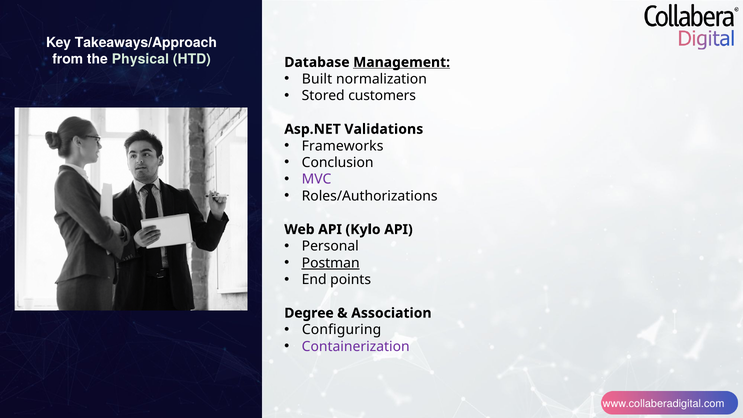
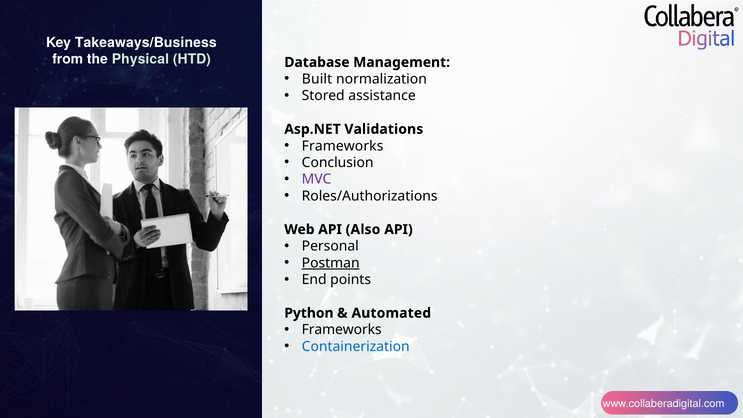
Takeaways/Approach: Takeaways/Approach -> Takeaways/Business
Management underline: present -> none
customers: customers -> assistance
Kylo: Kylo -> Also
Degree: Degree -> Python
Association: Association -> Automated
Configuring at (342, 330): Configuring -> Frameworks
Containerization colour: purple -> blue
